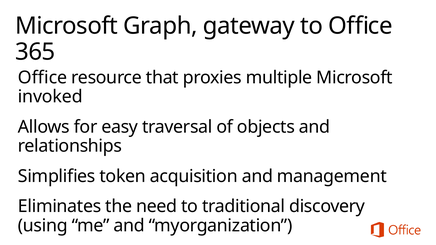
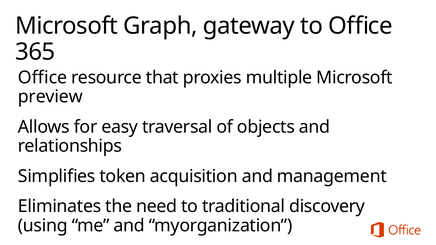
invoked: invoked -> preview
